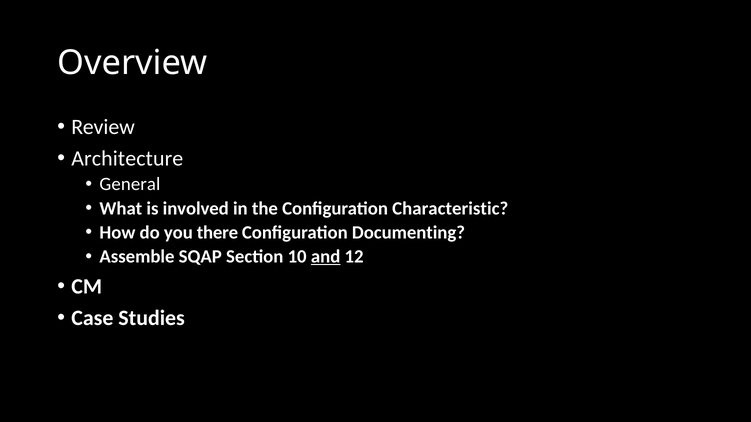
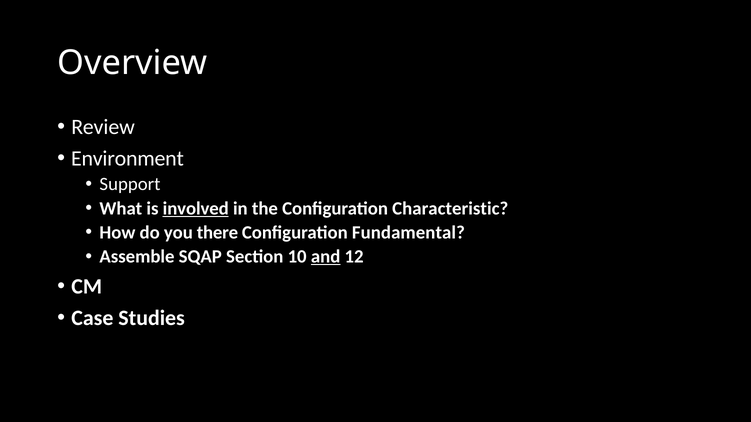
Architecture: Architecture -> Environment
General: General -> Support
involved underline: none -> present
Documenting: Documenting -> Fundamental
